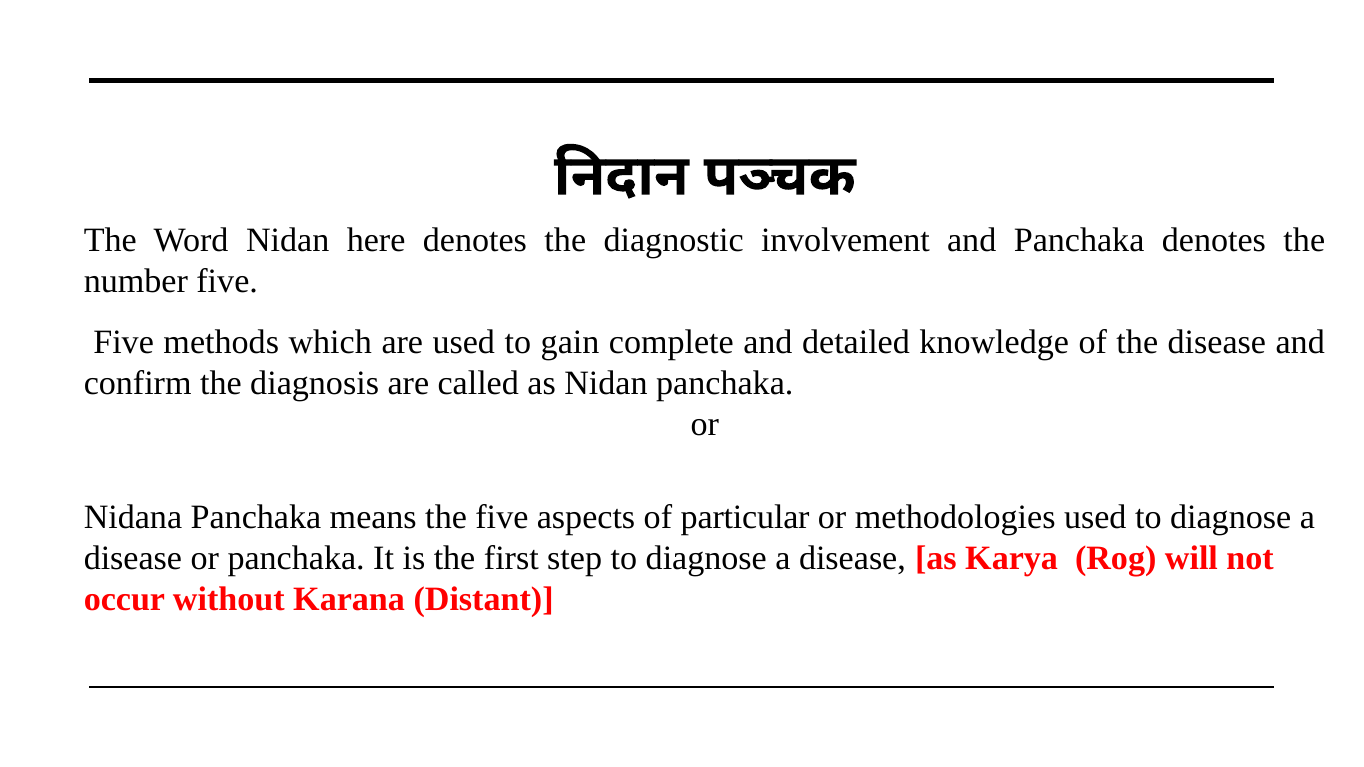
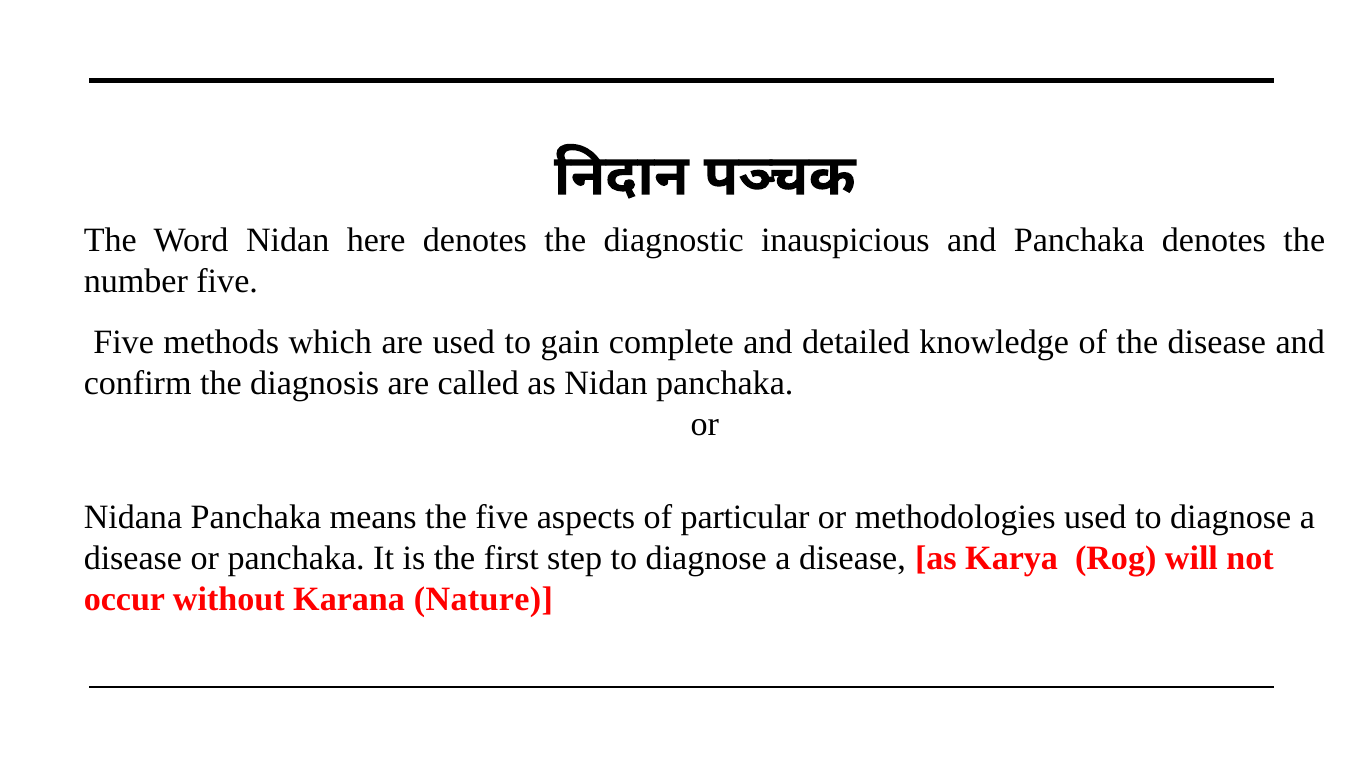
involvement: involvement -> inauspicious
Distant: Distant -> Nature
